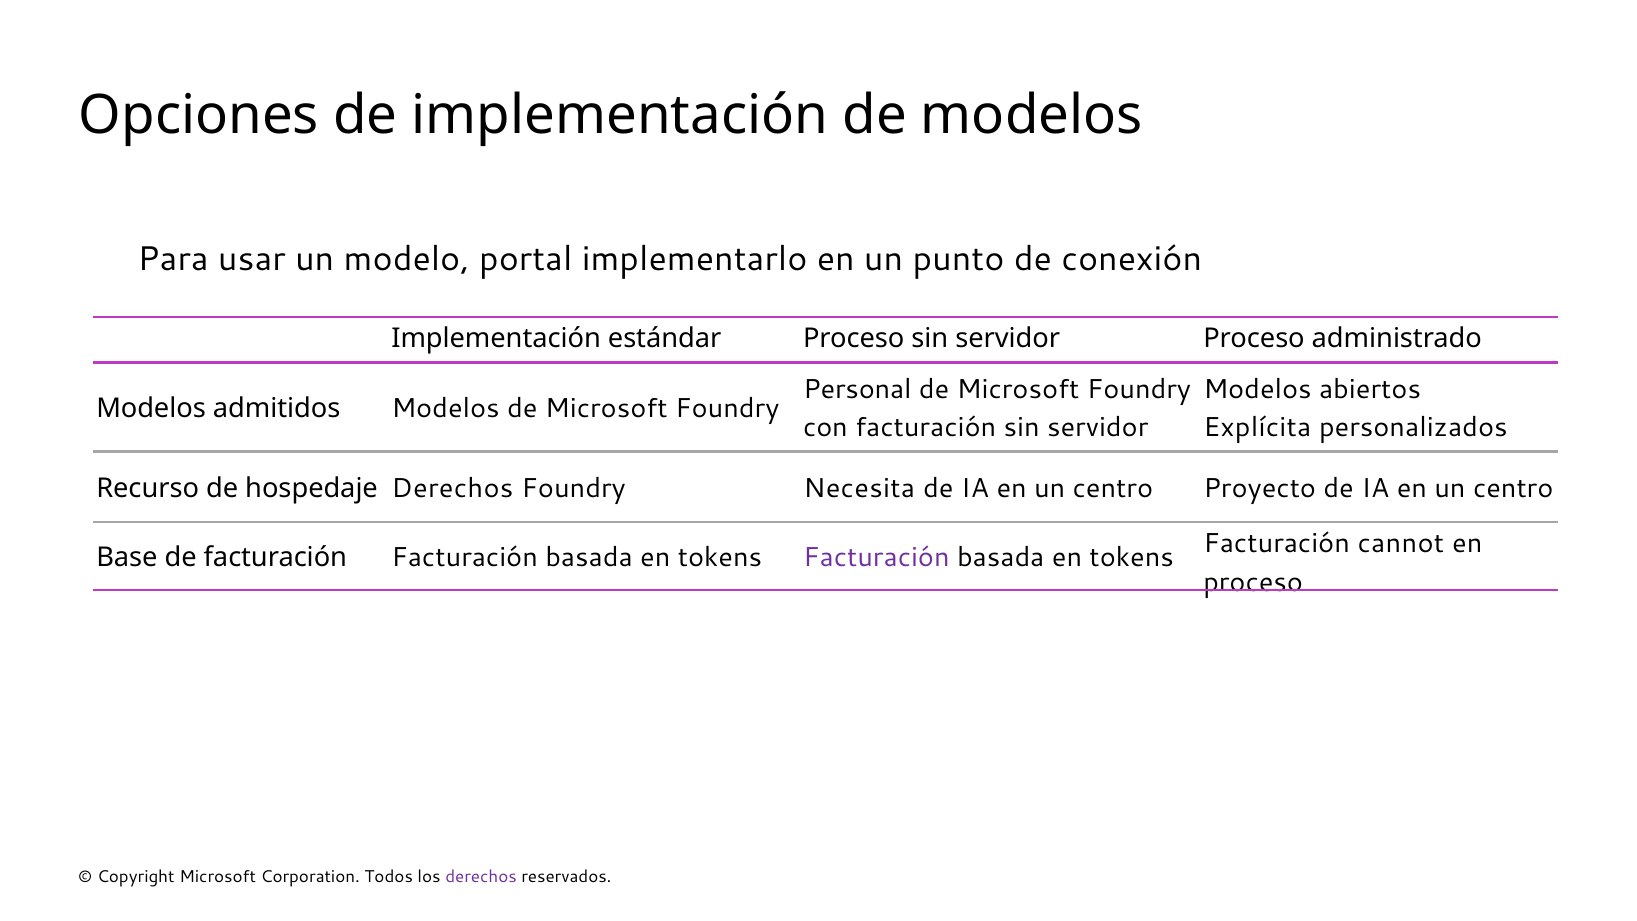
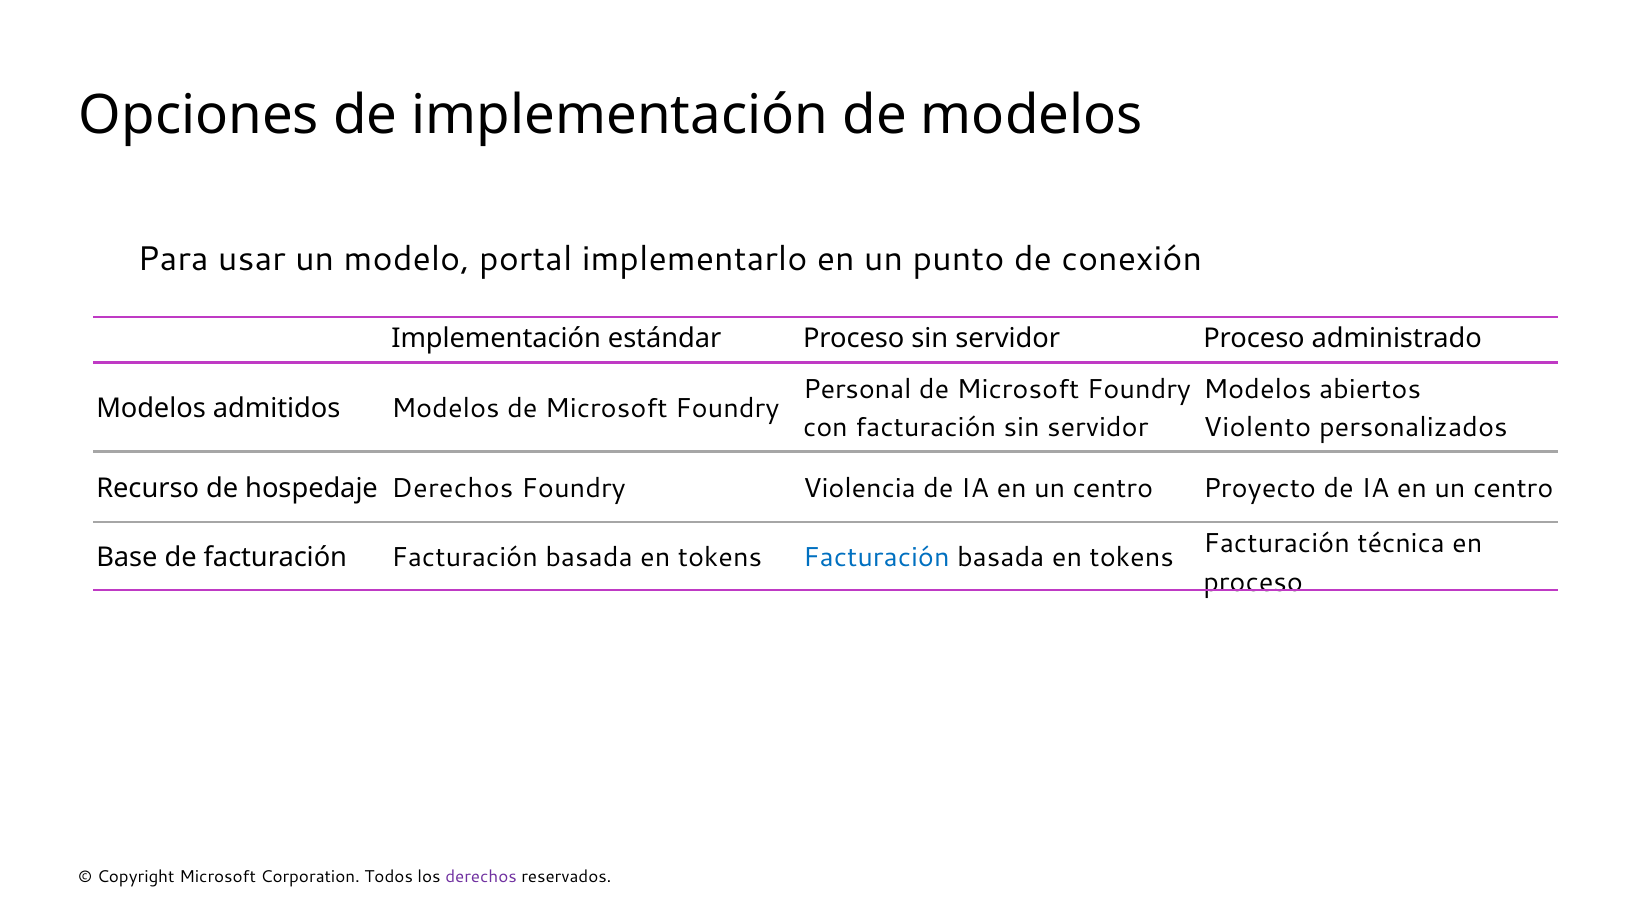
Explícita: Explícita -> Violento
Necesita: Necesita -> Violencia
Facturación at (876, 557) colour: purple -> blue
cannot: cannot -> técnica
